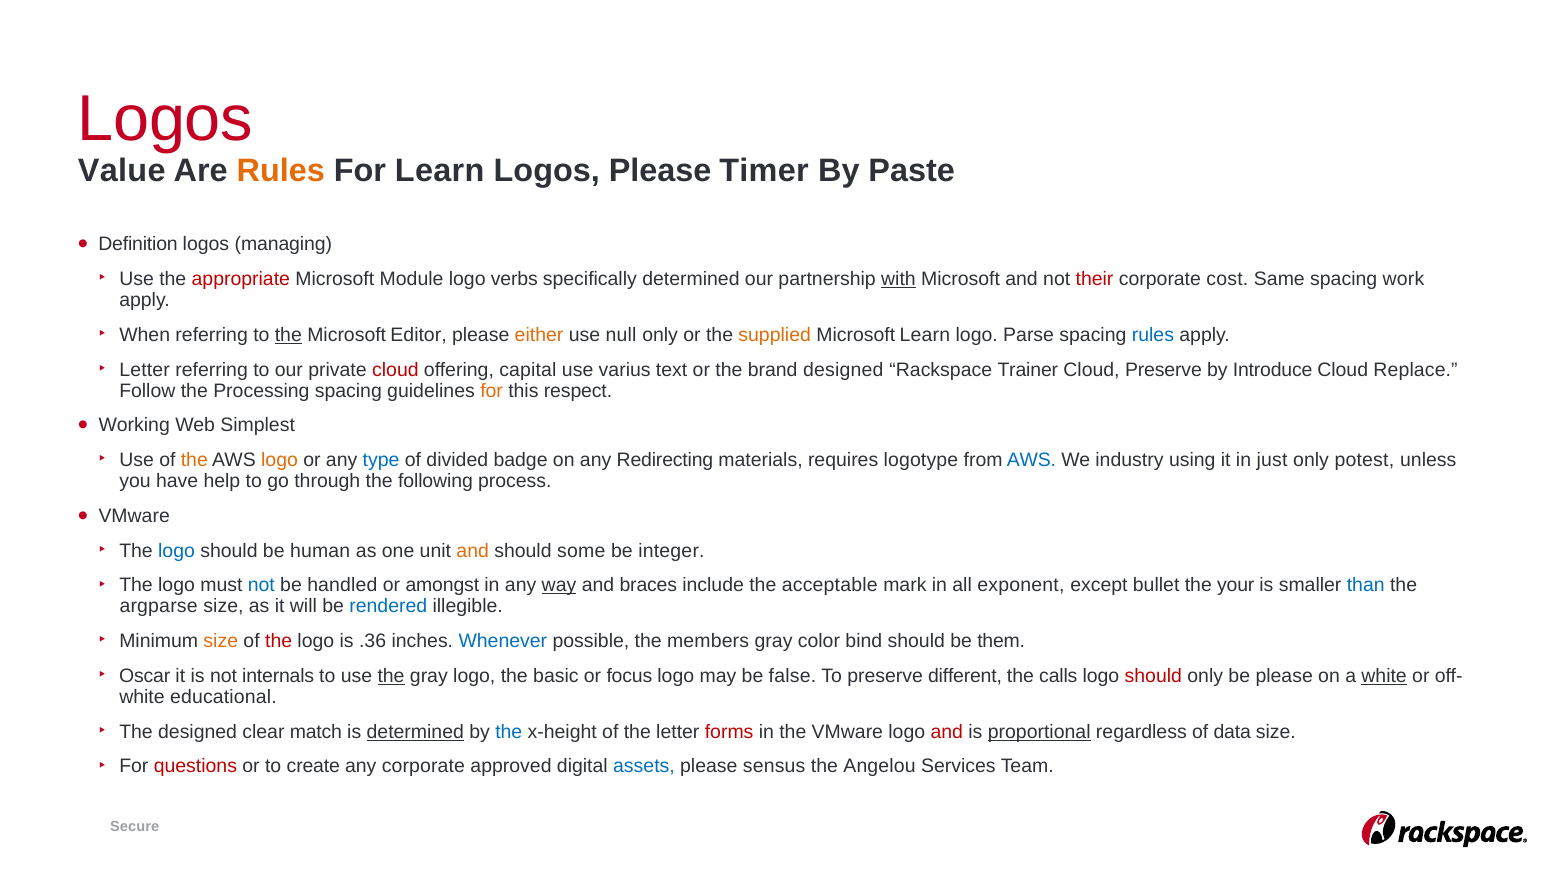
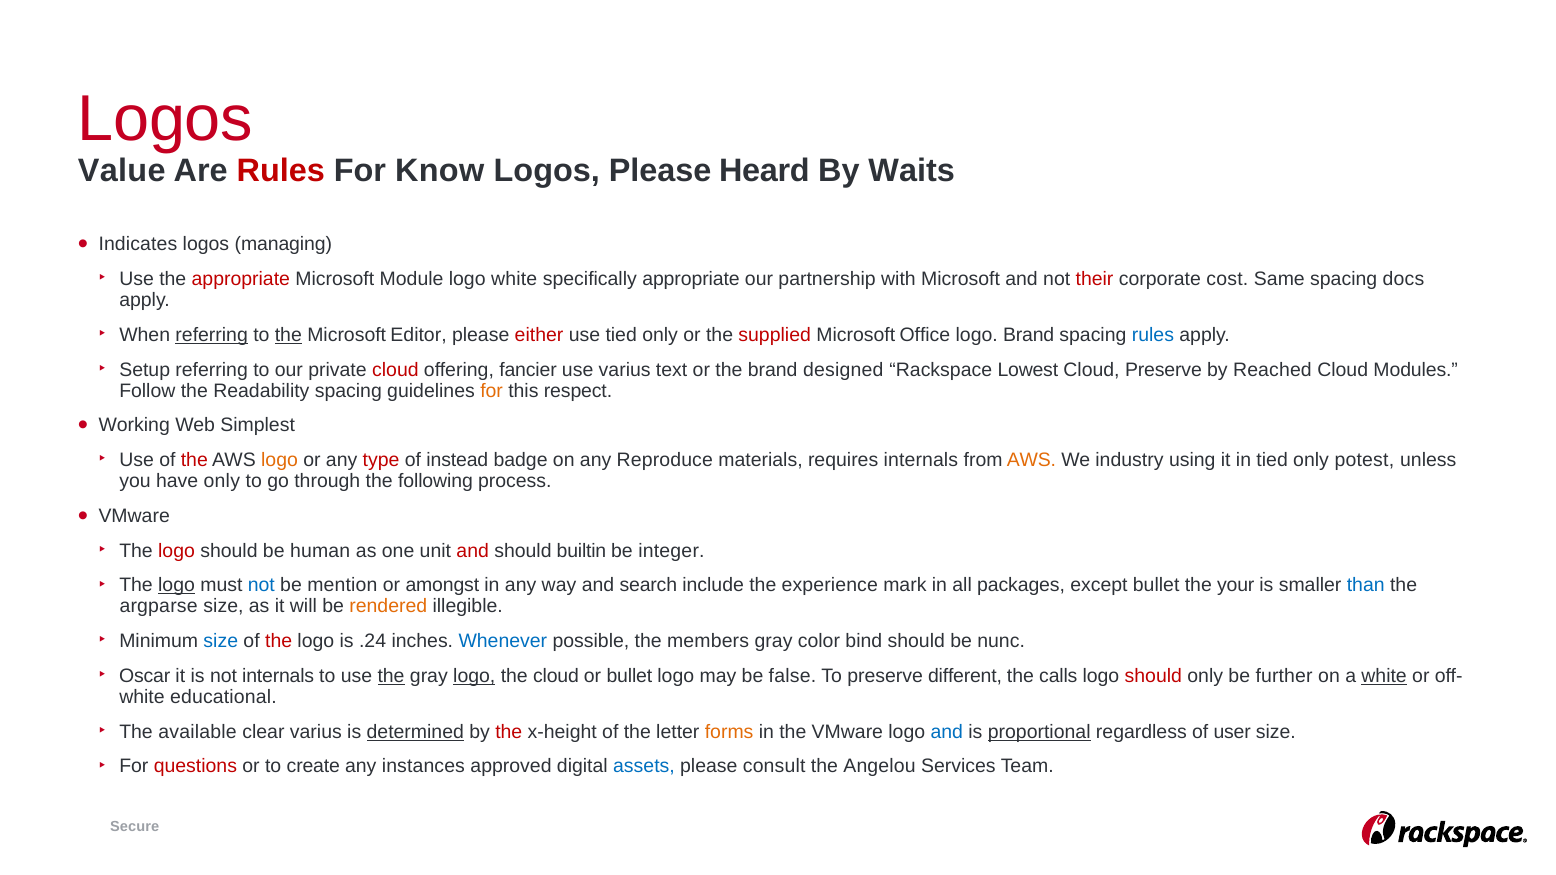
Rules at (281, 170) colour: orange -> red
For Learn: Learn -> Know
Timer: Timer -> Heard
Paste: Paste -> Waits
Definition: Definition -> Indicates
logo verbs: verbs -> white
specifically determined: determined -> appropriate
with underline: present -> none
work: work -> docs
referring at (212, 335) underline: none -> present
either colour: orange -> red
use null: null -> tied
supplied colour: orange -> red
Microsoft Learn: Learn -> Office
logo Parse: Parse -> Brand
Letter at (145, 370): Letter -> Setup
capital: capital -> fancier
Trainer: Trainer -> Lowest
Introduce: Introduce -> Reached
Replace: Replace -> Modules
Processing: Processing -> Readability
the at (194, 460) colour: orange -> red
type colour: blue -> red
divided: divided -> instead
Redirecting: Redirecting -> Reproduce
requires logotype: logotype -> internals
AWS at (1031, 460) colour: blue -> orange
in just: just -> tied
have help: help -> only
logo at (177, 551) colour: blue -> red
and at (473, 551) colour: orange -> red
some: some -> builtin
logo at (177, 586) underline: none -> present
handled: handled -> mention
way underline: present -> none
braces: braces -> search
acceptable: acceptable -> experience
exponent: exponent -> packages
rendered colour: blue -> orange
size at (221, 641) colour: orange -> blue
.36: .36 -> .24
them: them -> nunc
logo at (474, 676) underline: none -> present
the basic: basic -> cloud
or focus: focus -> bullet
be please: please -> further
The designed: designed -> available
clear match: match -> varius
the at (509, 732) colour: blue -> red
forms colour: red -> orange
and at (947, 732) colour: red -> blue
data: data -> user
any corporate: corporate -> instances
sensus: sensus -> consult
